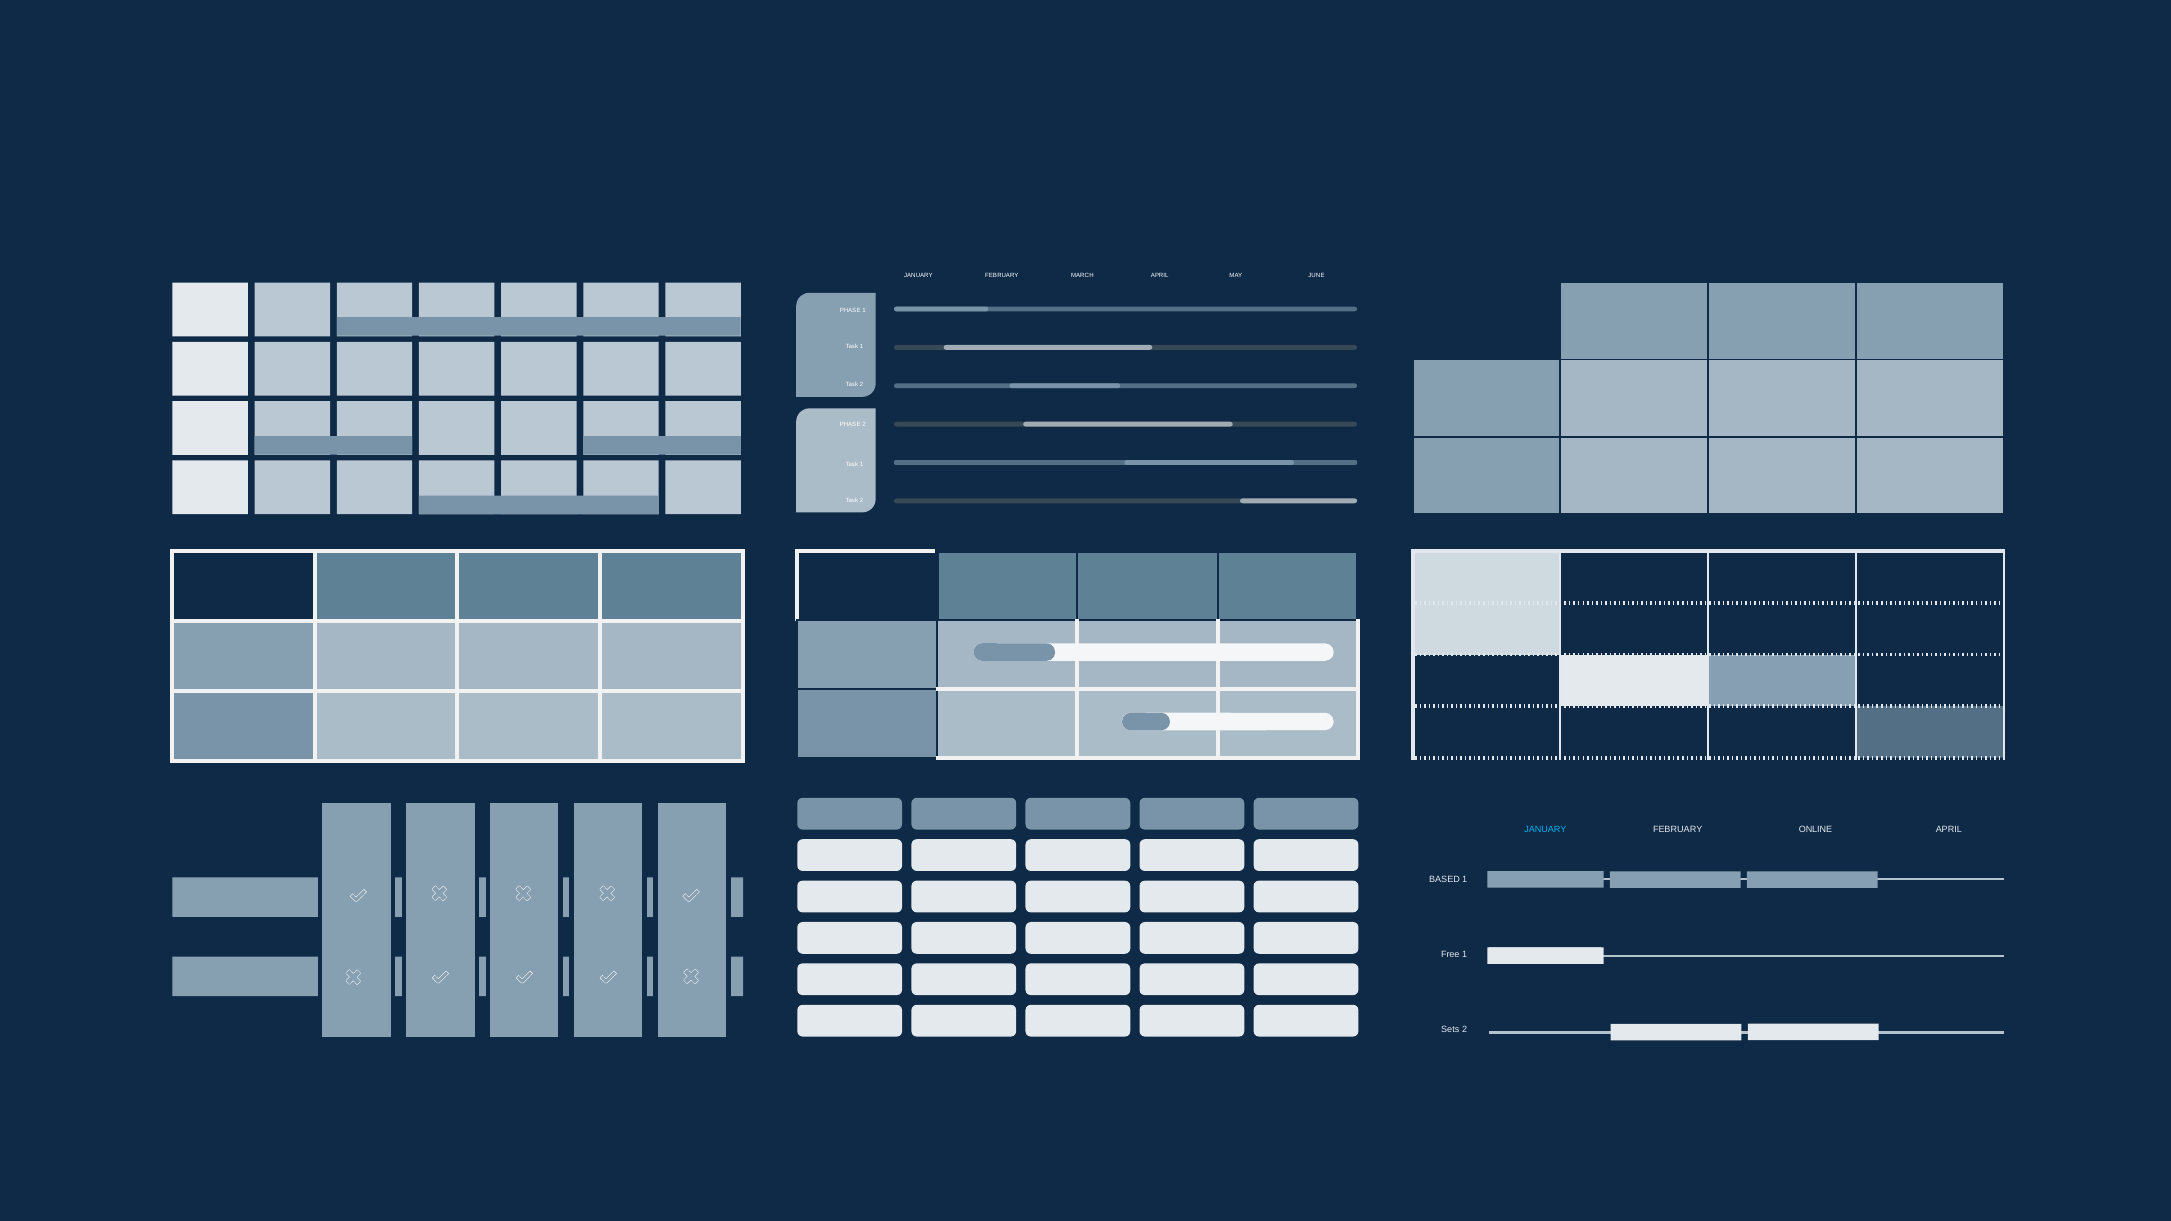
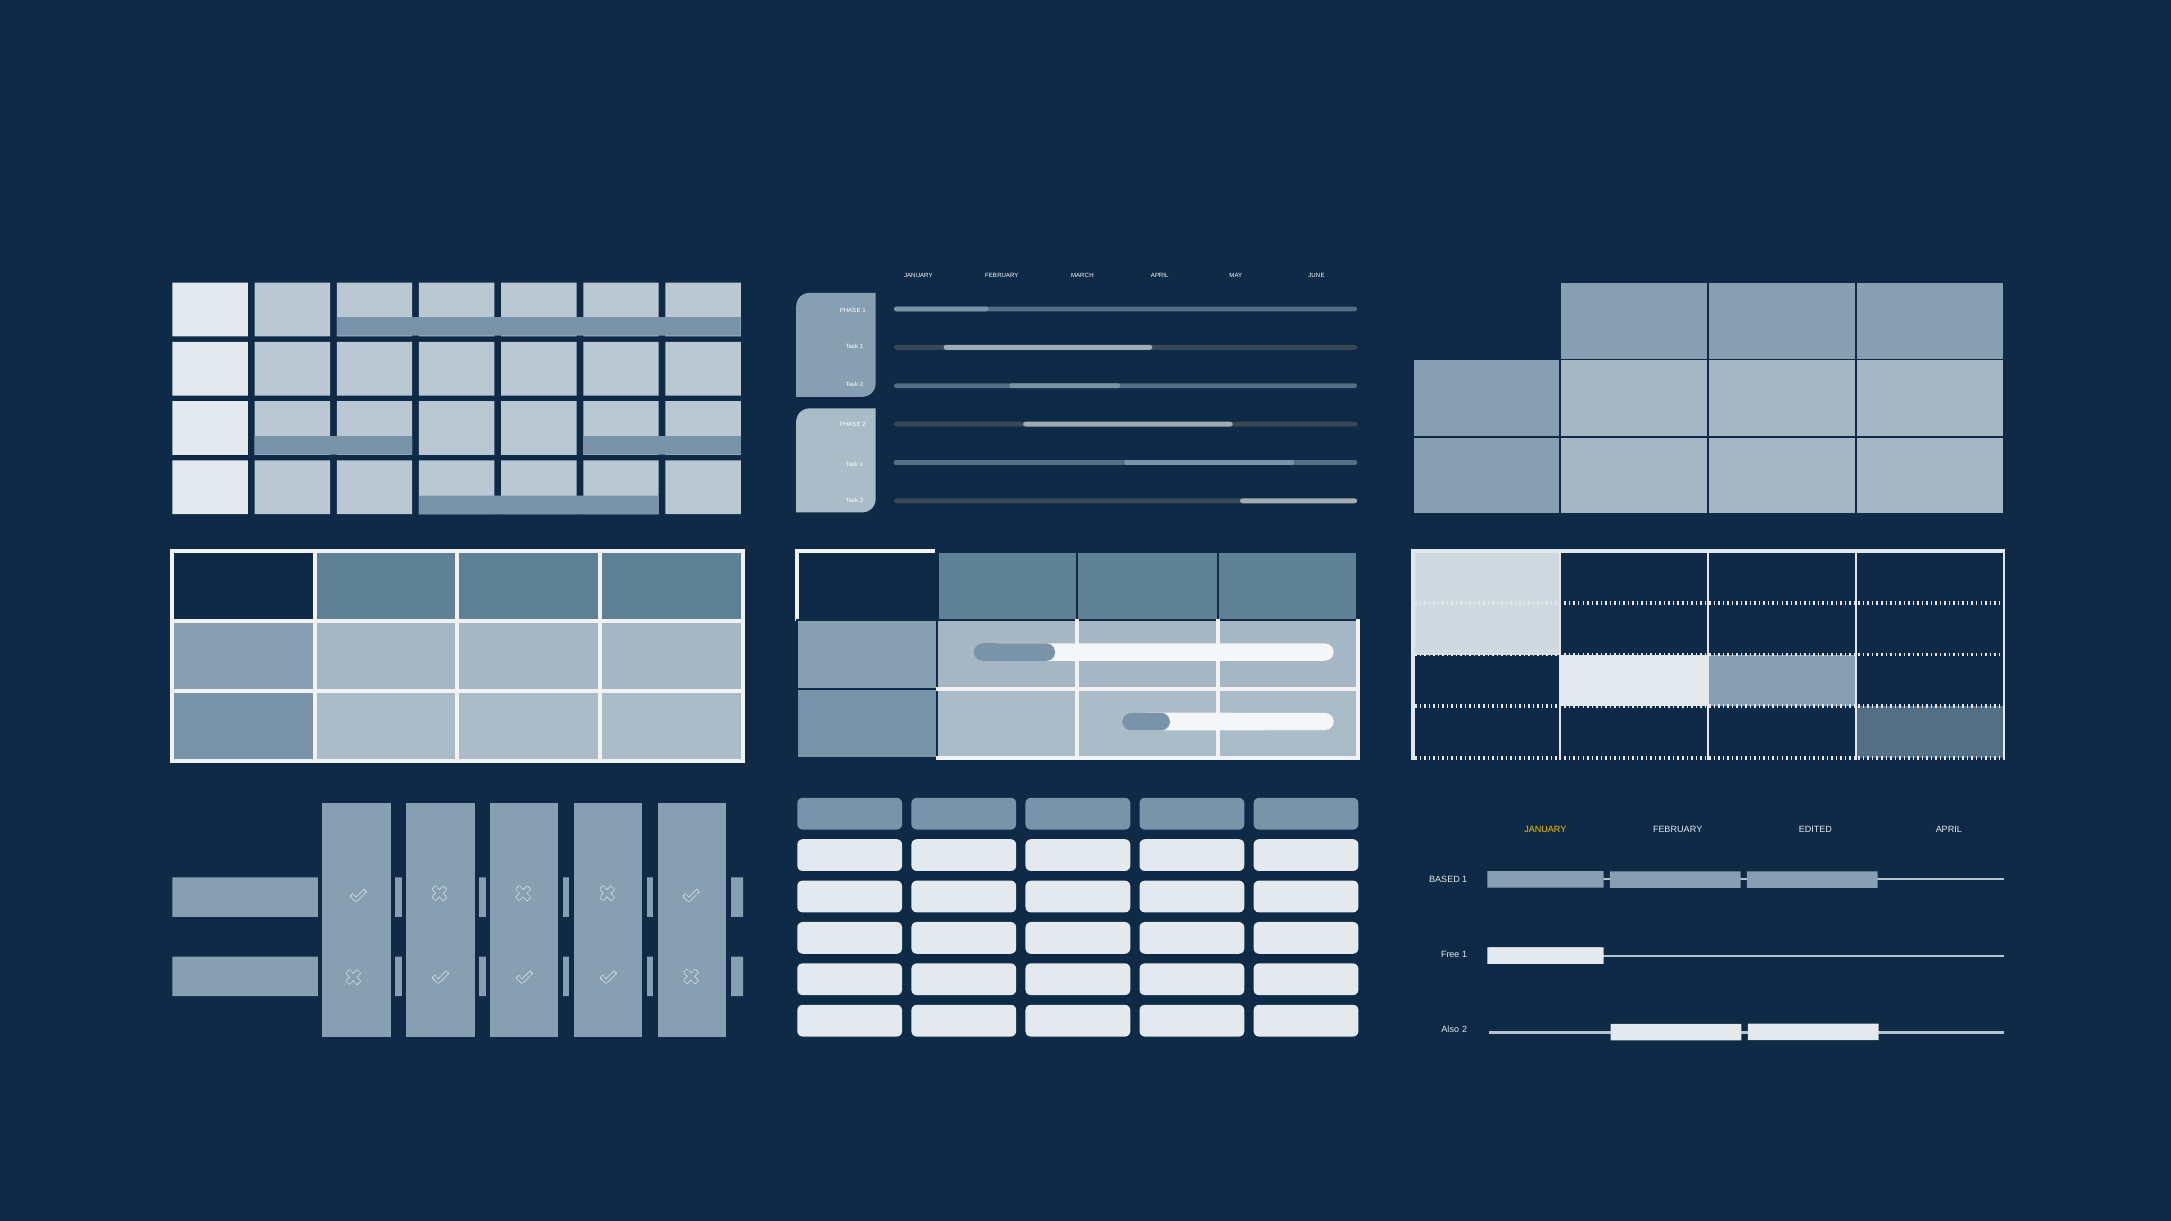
JANUARY at (1545, 830) colour: light blue -> yellow
ONLINE: ONLINE -> EDITED
Sets: Sets -> Also
